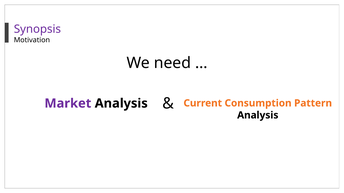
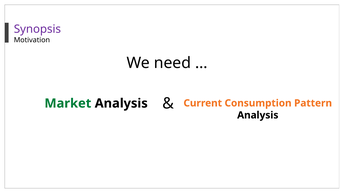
Market colour: purple -> green
